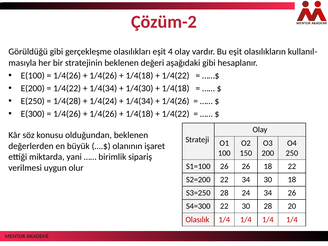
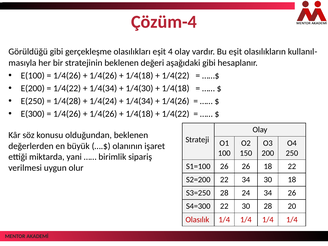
Çözüm-2: Çözüm-2 -> Çözüm-4
